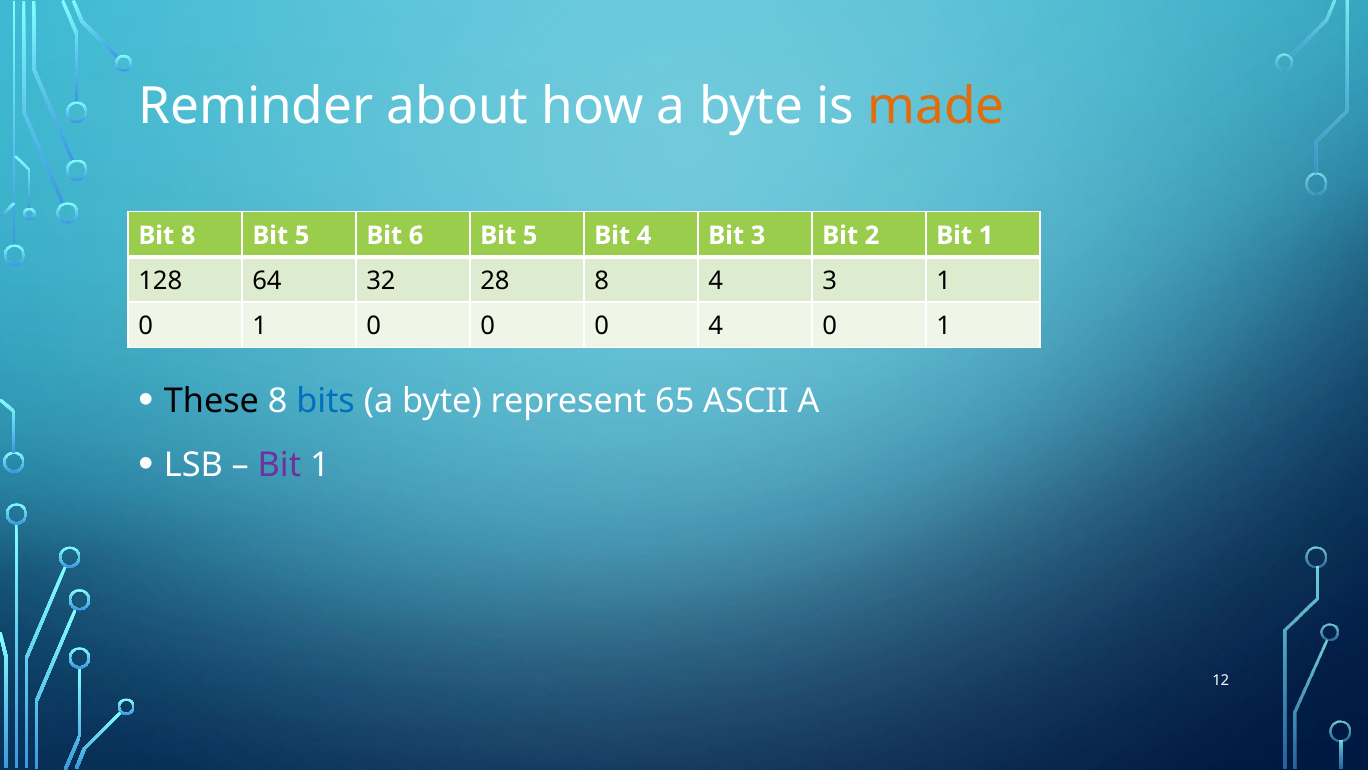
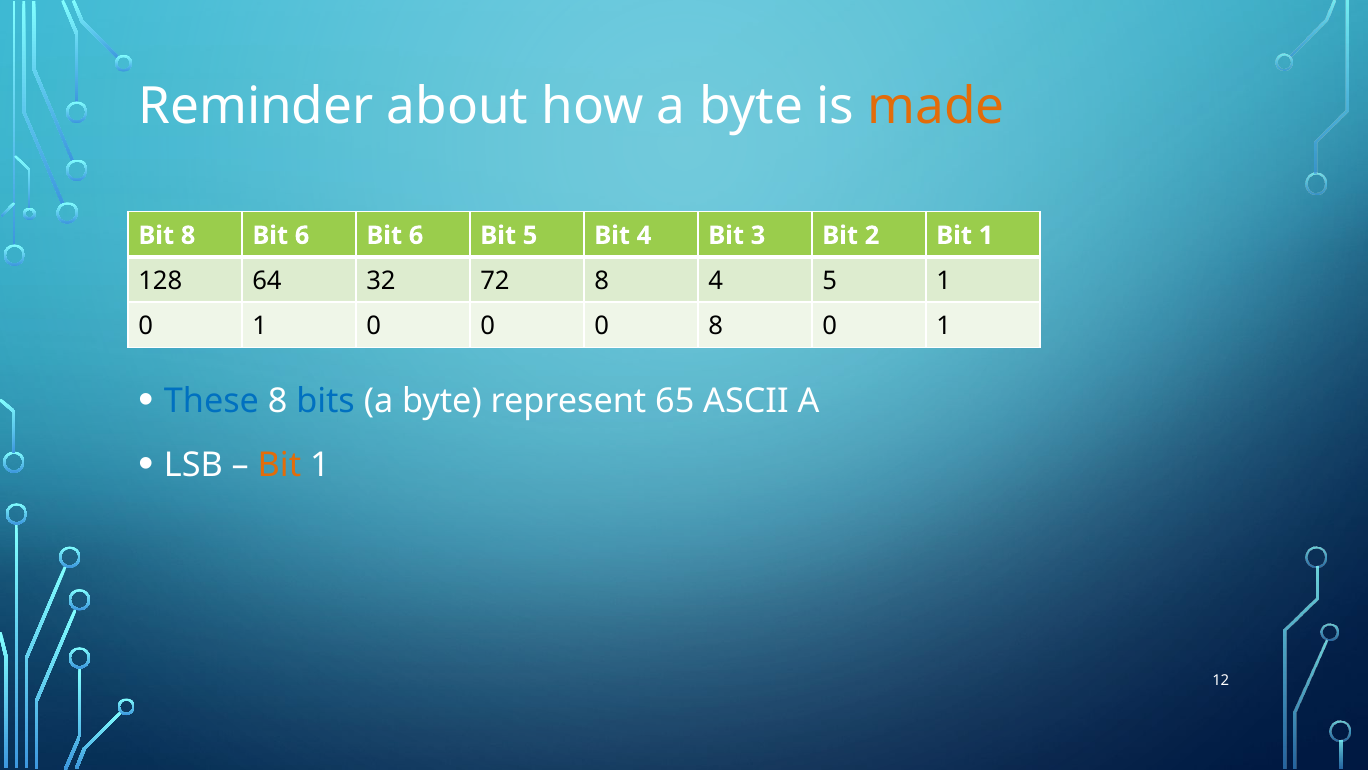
8 Bit 5: 5 -> 6
28: 28 -> 72
4 3: 3 -> 5
0 4: 4 -> 8
These colour: black -> blue
Bit at (279, 465) colour: purple -> orange
